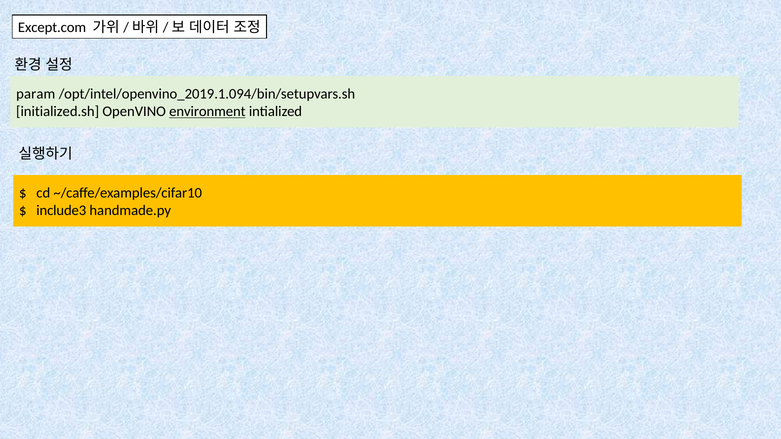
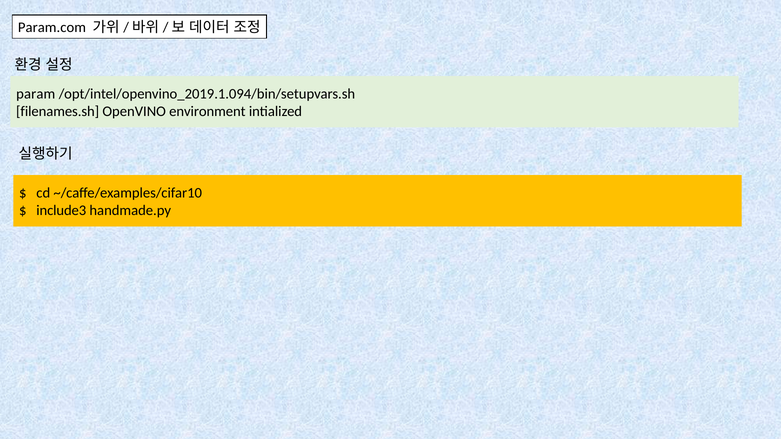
Except.com: Except.com -> Param.com
initialized.sh: initialized.sh -> filenames.sh
environment underline: present -> none
